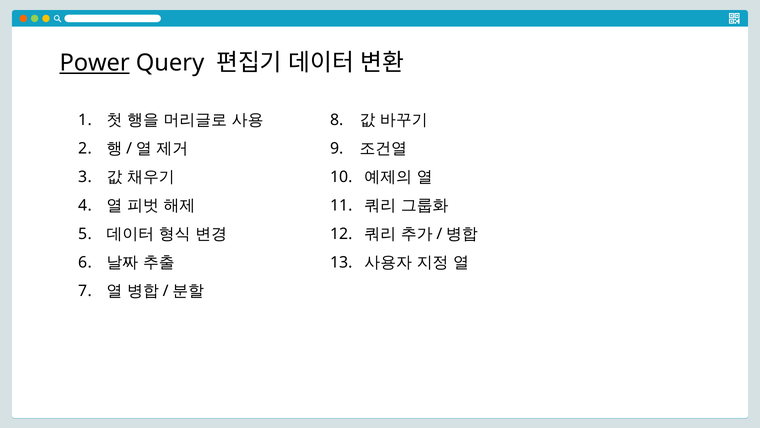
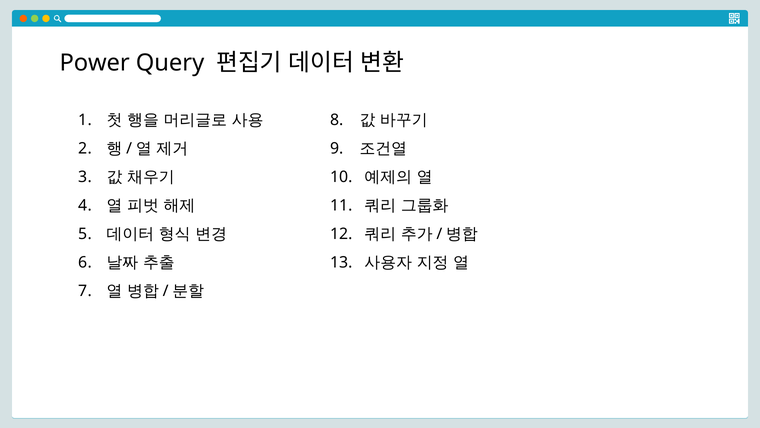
Power underline: present -> none
